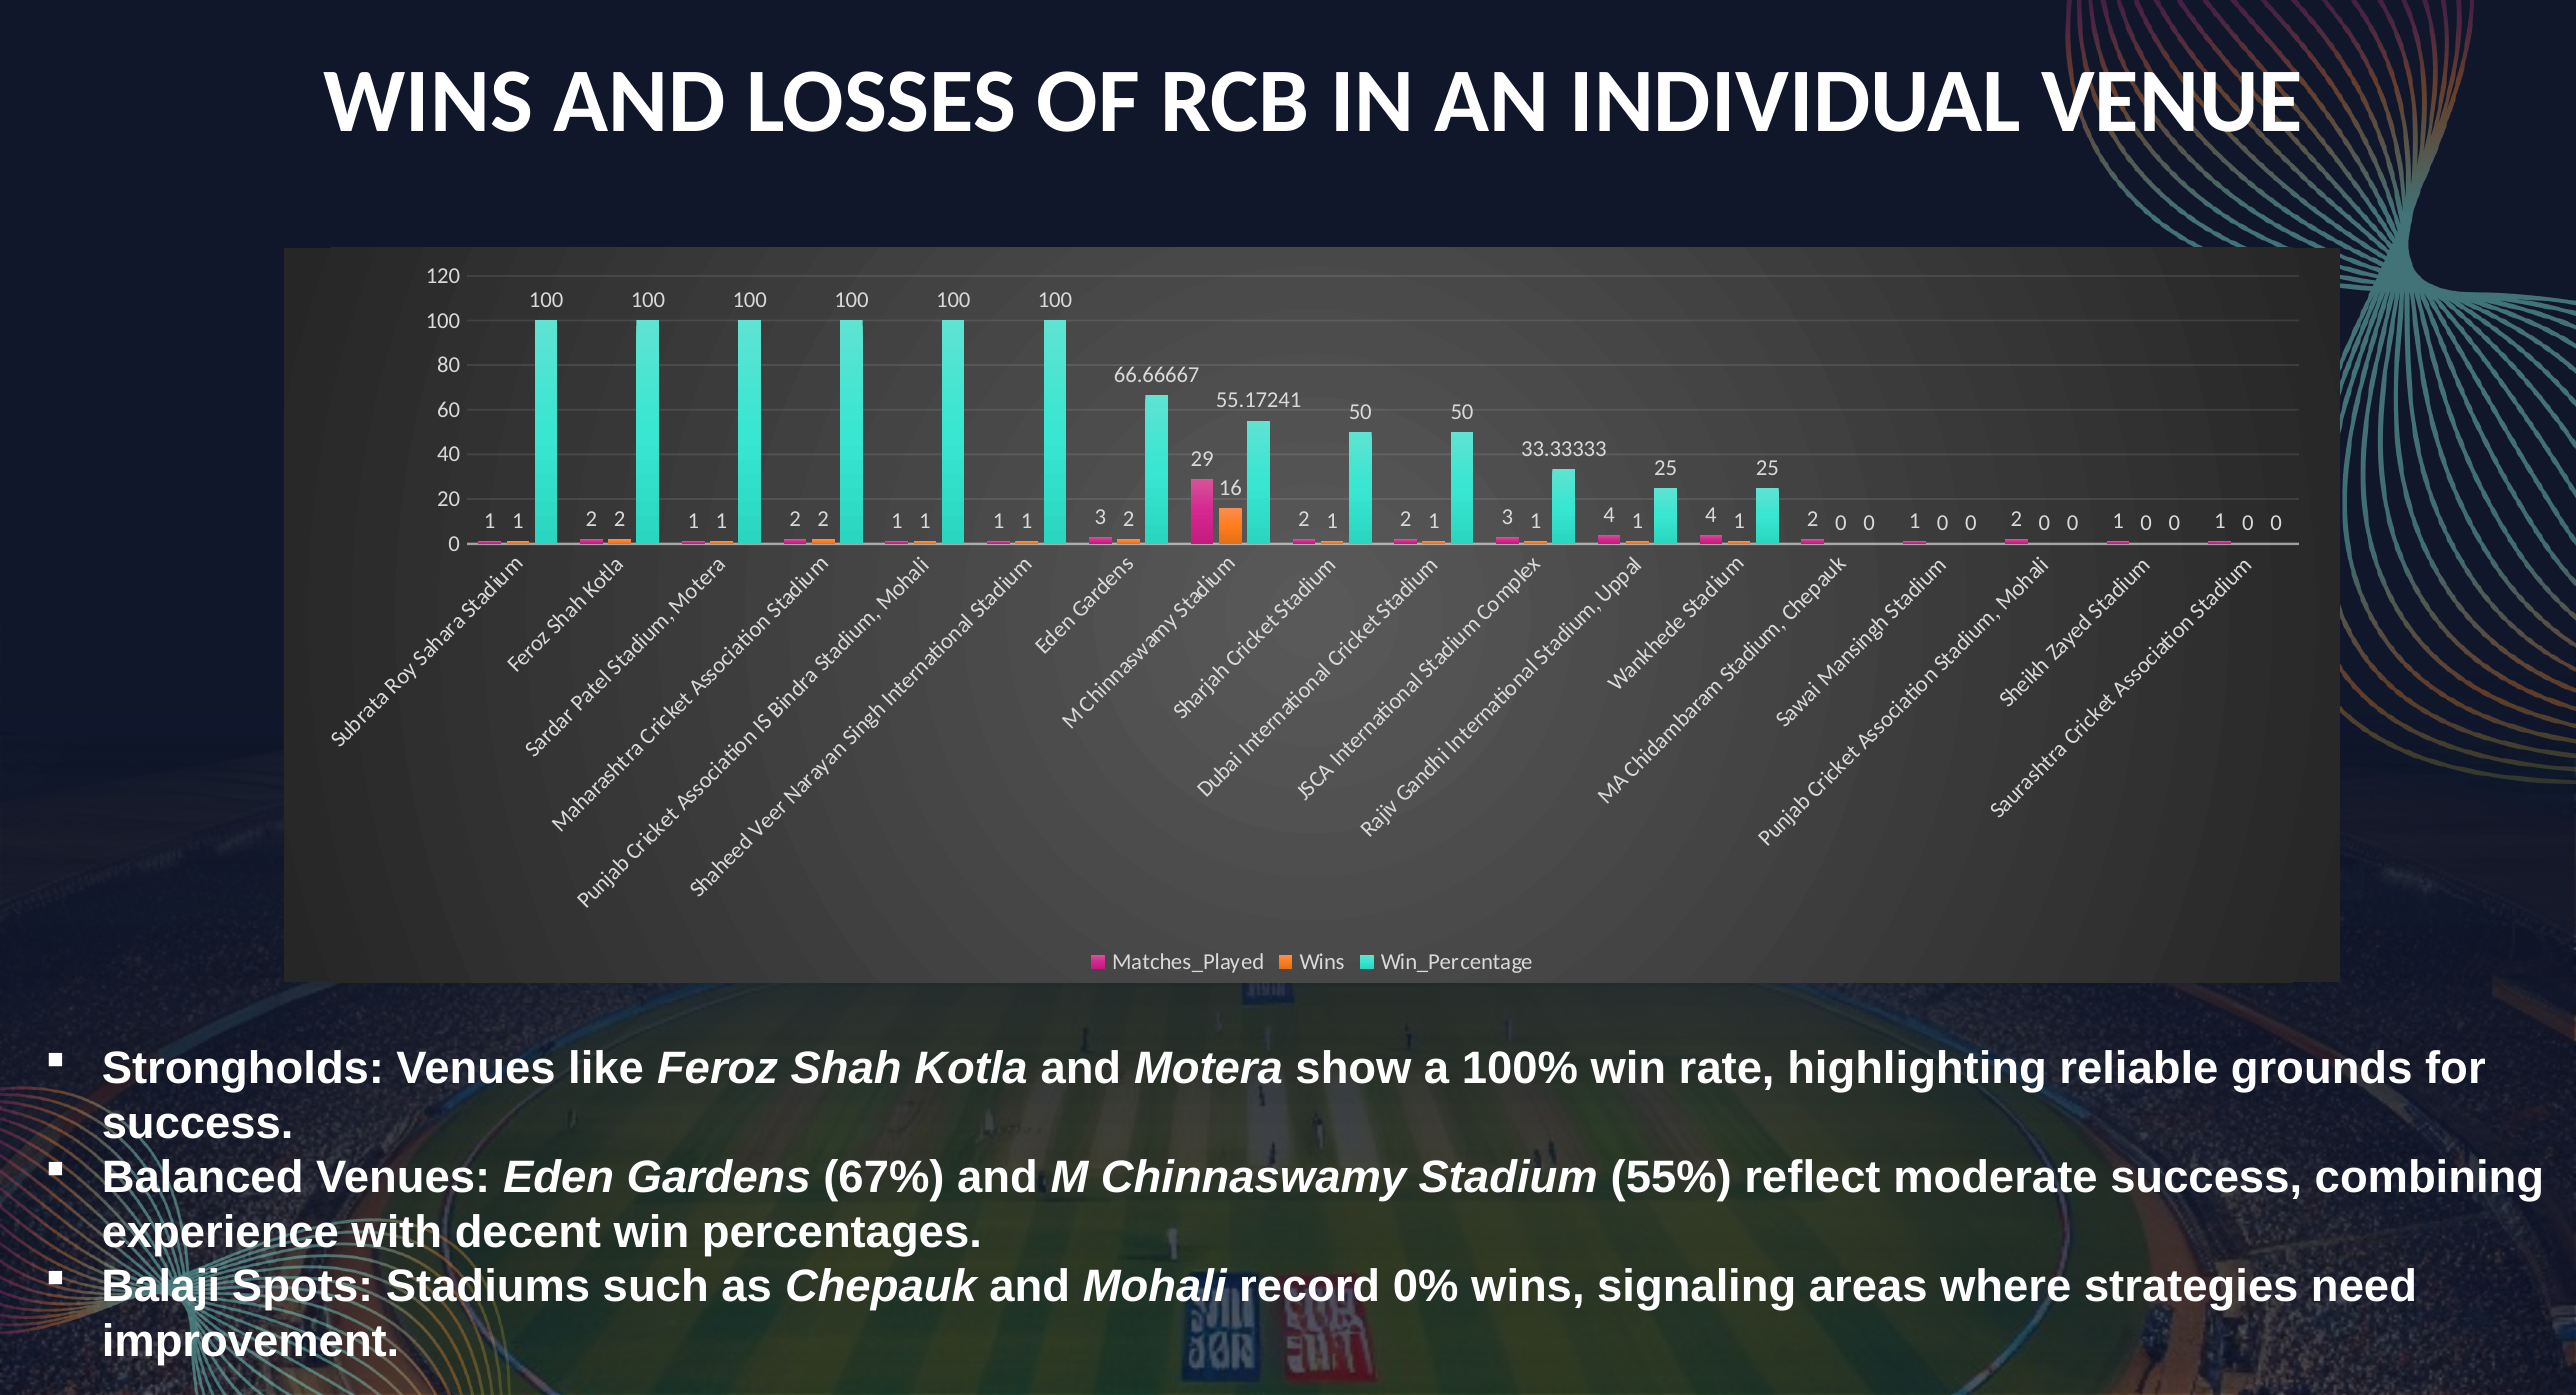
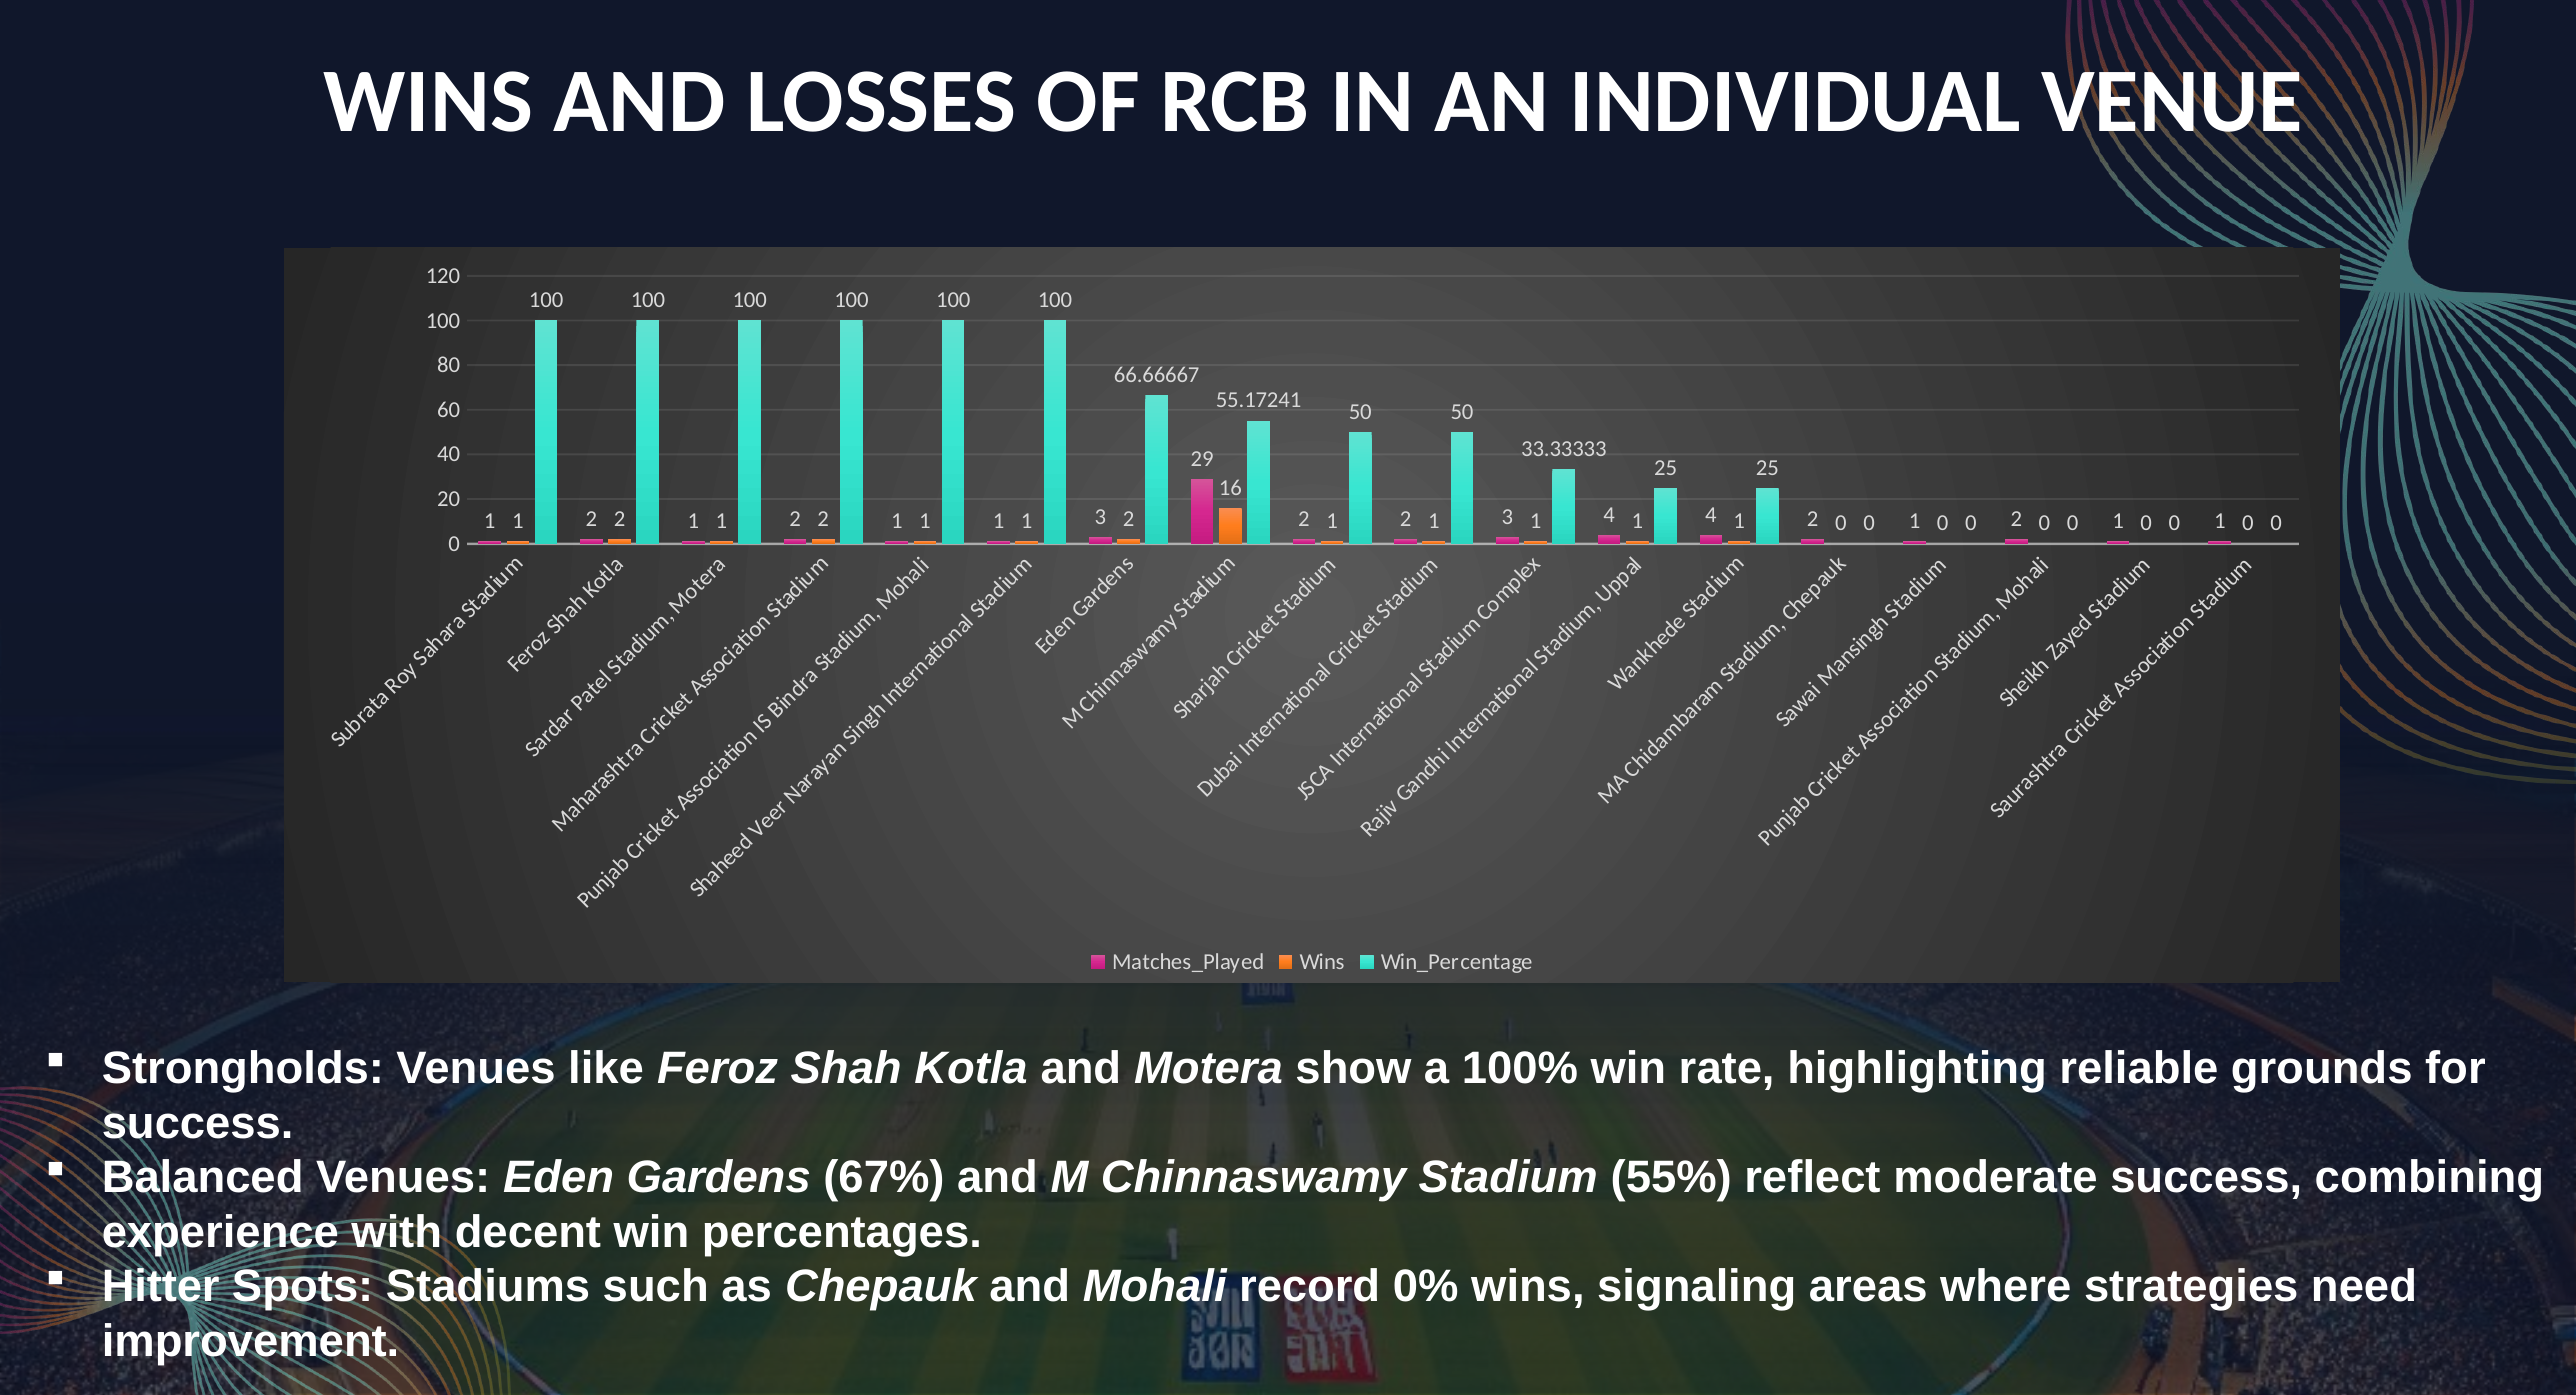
Balaji: Balaji -> Hitter
